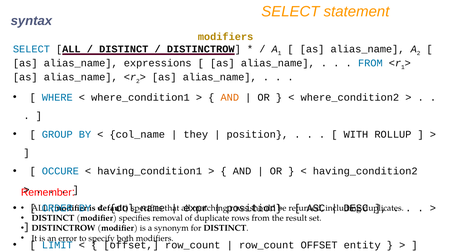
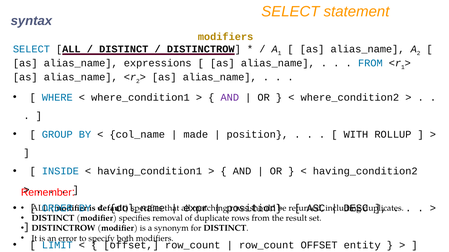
AND at (230, 98) colour: orange -> purple
they: they -> made
OCCURE: OCCURE -> INSIDE
